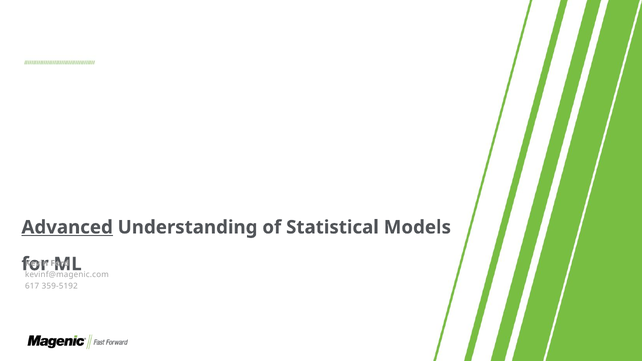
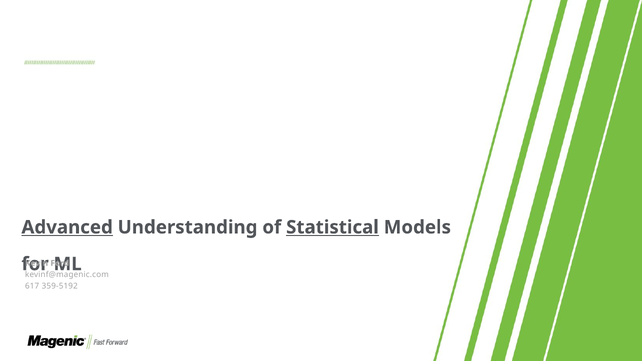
Statistical underline: none -> present
